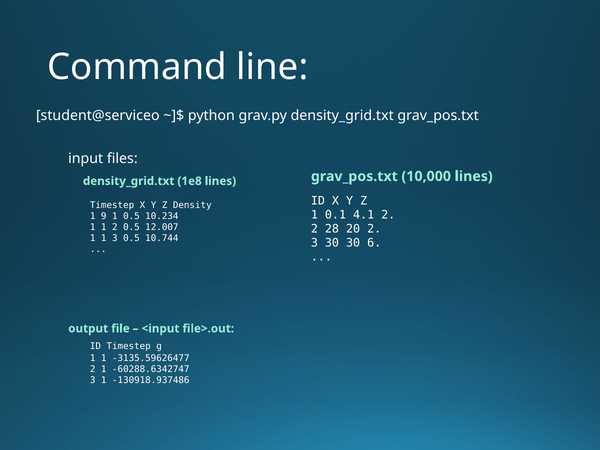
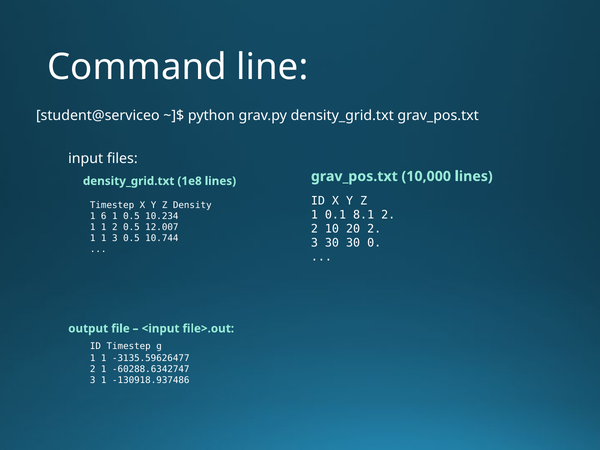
4.1: 4.1 -> 8.1
9: 9 -> 6
28: 28 -> 10
6: 6 -> 0
